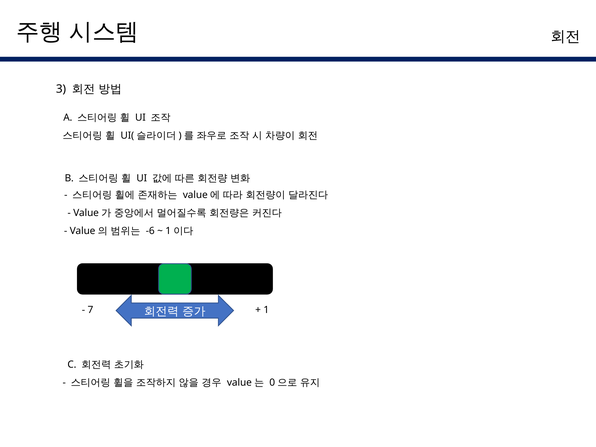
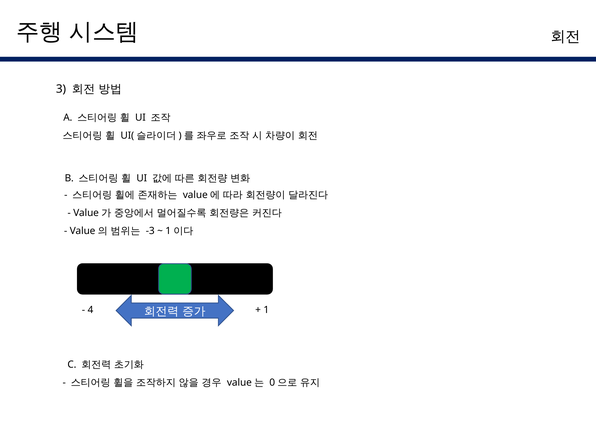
-6: -6 -> -3
7: 7 -> 4
